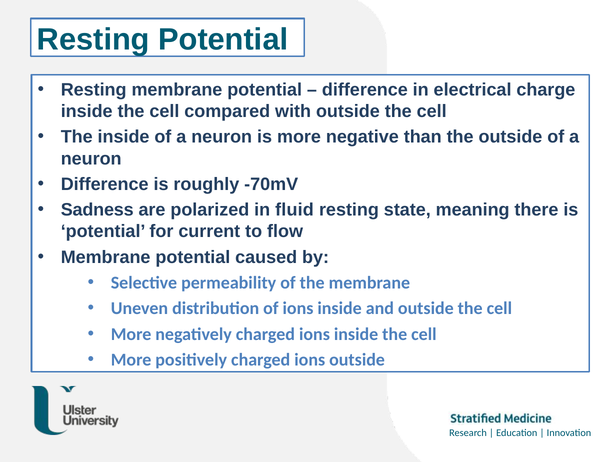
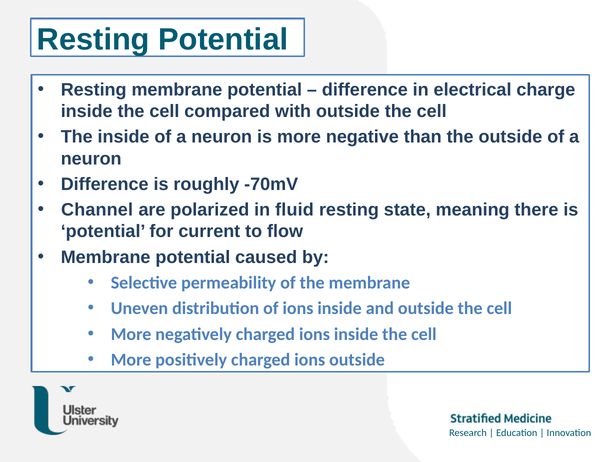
Sadness: Sadness -> Channel
